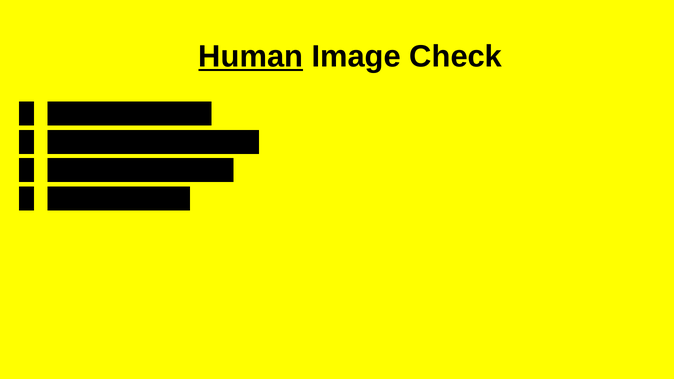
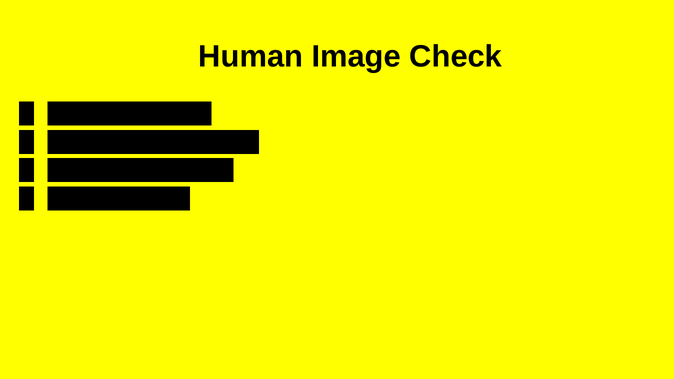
Human underline: present -> none
